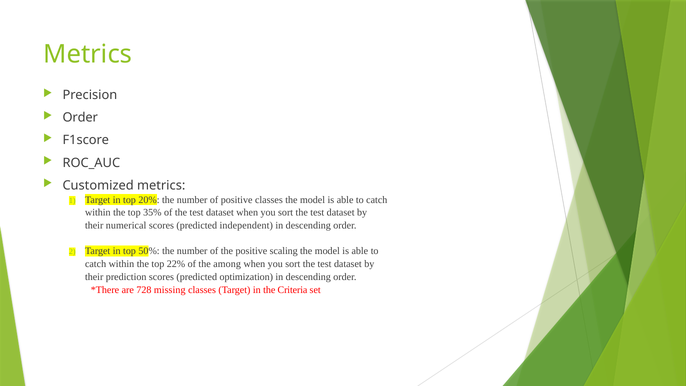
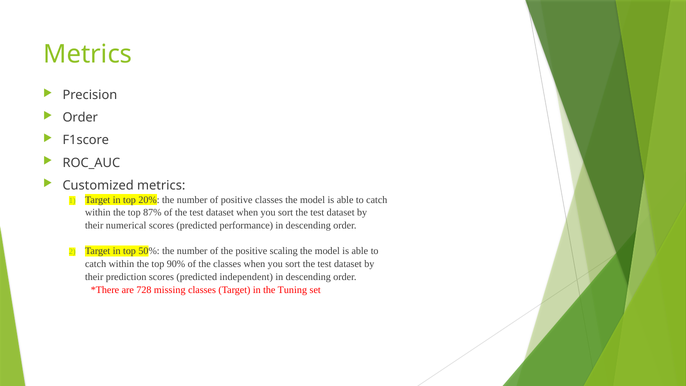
35%: 35% -> 87%
independent: independent -> performance
22%: 22% -> 90%
the among: among -> classes
optimization: optimization -> independent
Criteria: Criteria -> Tuning
